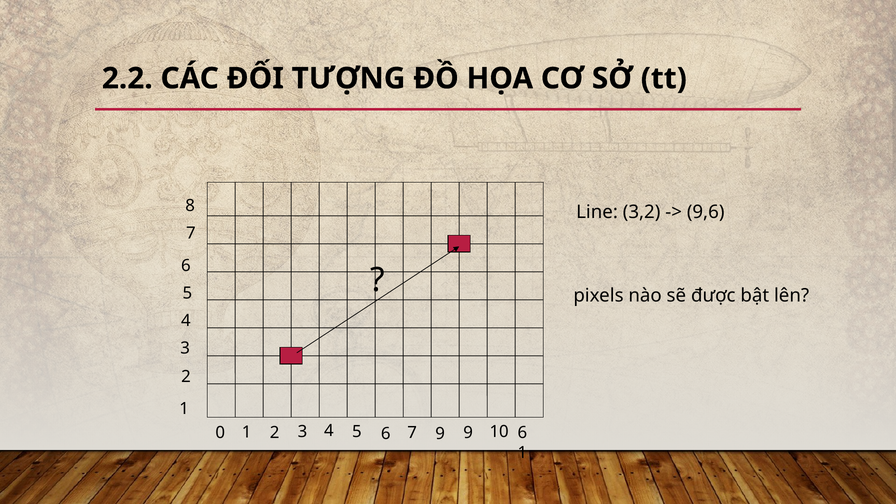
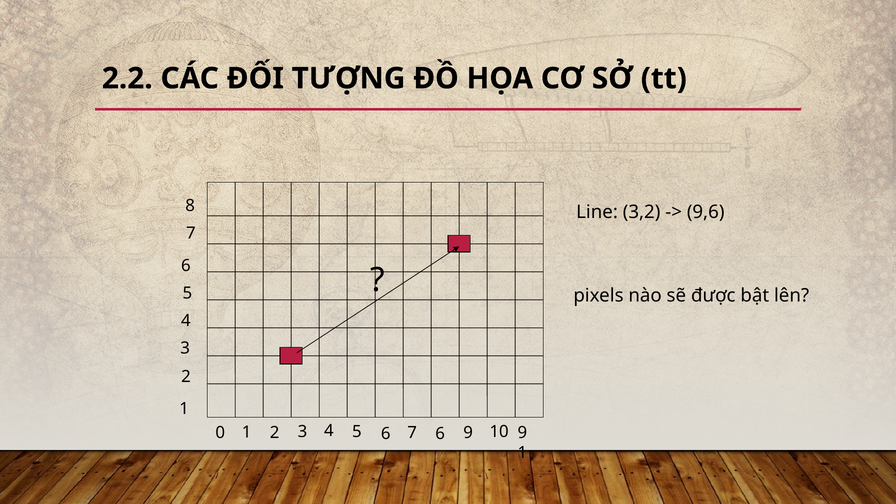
6 7 9: 9 -> 6
10 6: 6 -> 9
